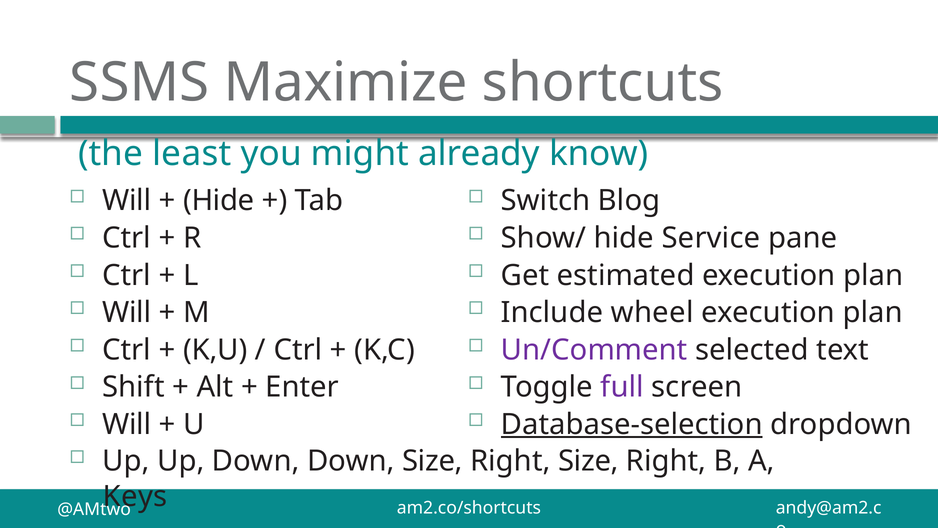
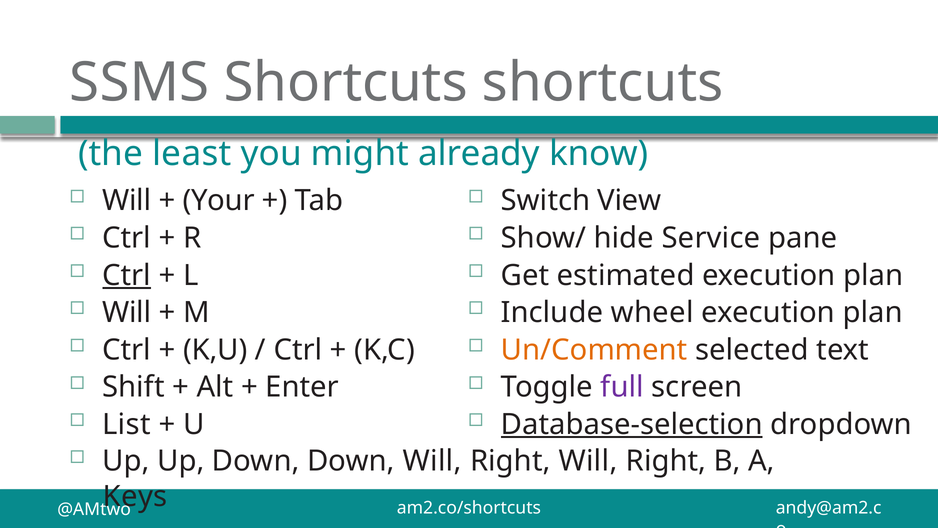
SSMS Maximize: Maximize -> Shortcuts
Hide at (219, 201): Hide -> Your
Blog: Blog -> View
Ctrl at (127, 275) underline: none -> present
Un/Comment colour: purple -> orange
Will at (127, 424): Will -> List
Down Size: Size -> Will
Right Size: Size -> Will
